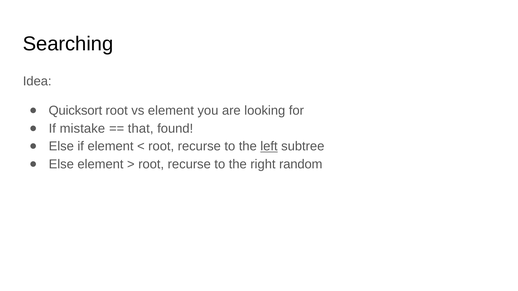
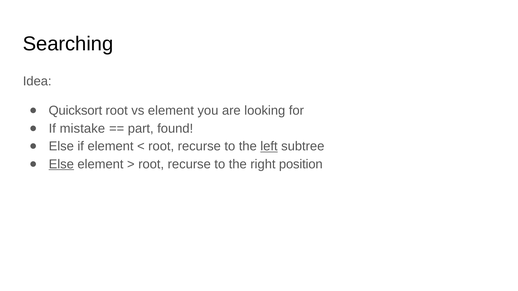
that: that -> part
Else at (61, 164) underline: none -> present
random: random -> position
